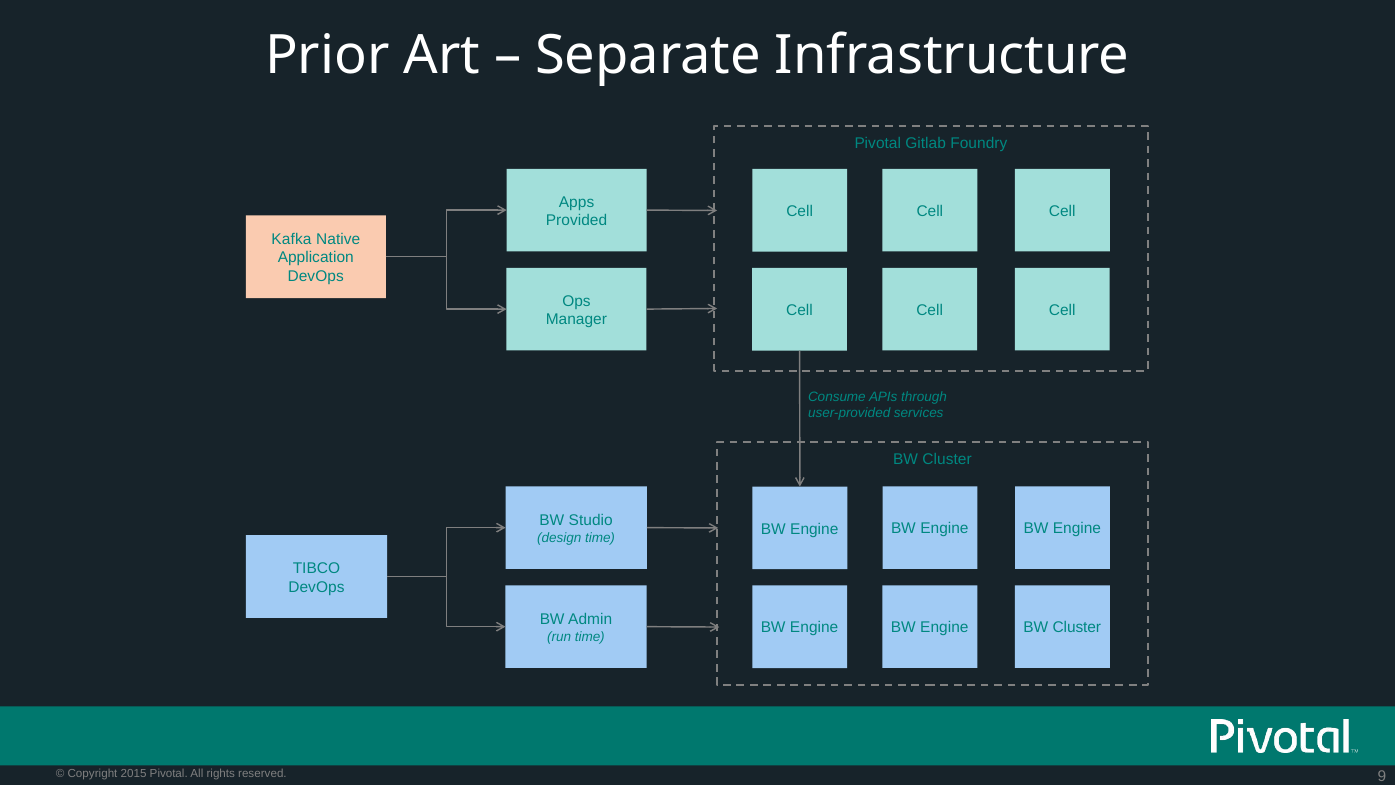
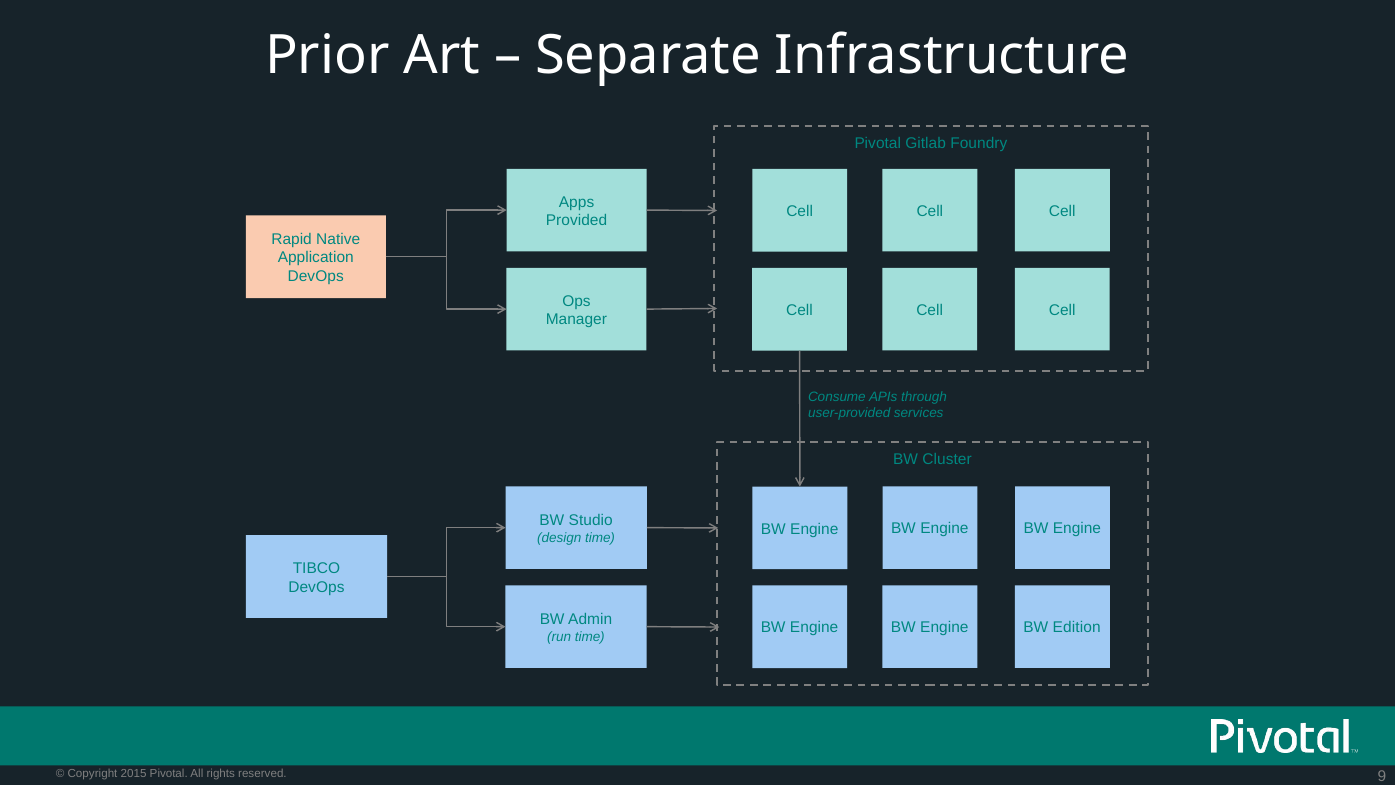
Kafka: Kafka -> Rapid
Engine BW Cluster: Cluster -> Edition
